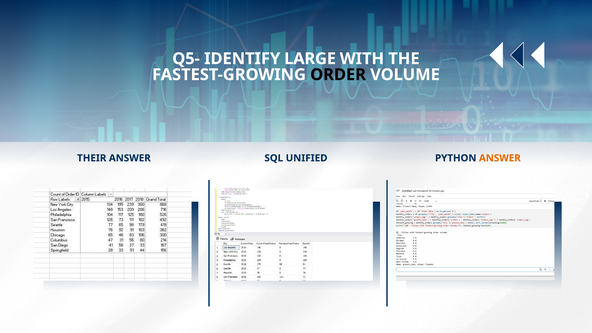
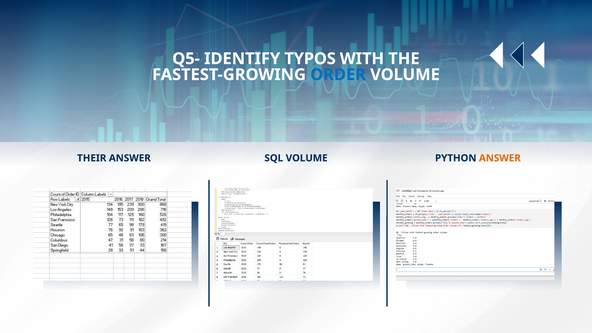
LARGE: LARGE -> TYPOS
ORDER colour: black -> blue
SQL UNIFIED: UNIFIED -> VOLUME
